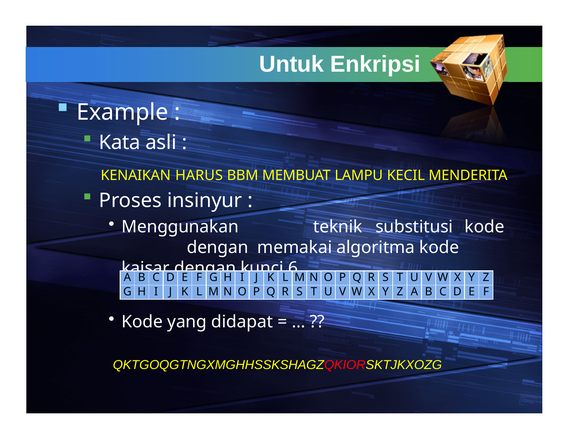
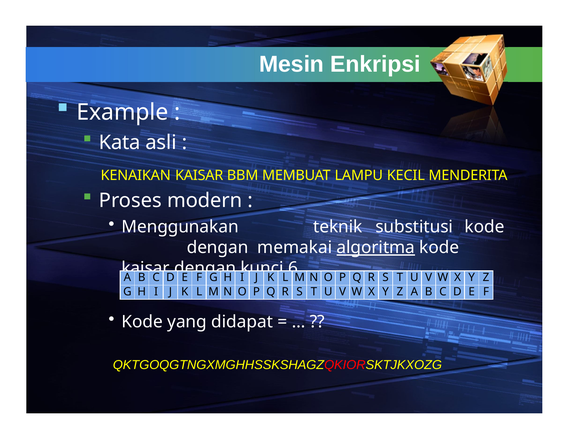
Untuk: Untuk -> Mesin
KENAIKAN HARUS: HARUS -> KAISAR
insinyur: insinyur -> modern
algoritma underline: none -> present
